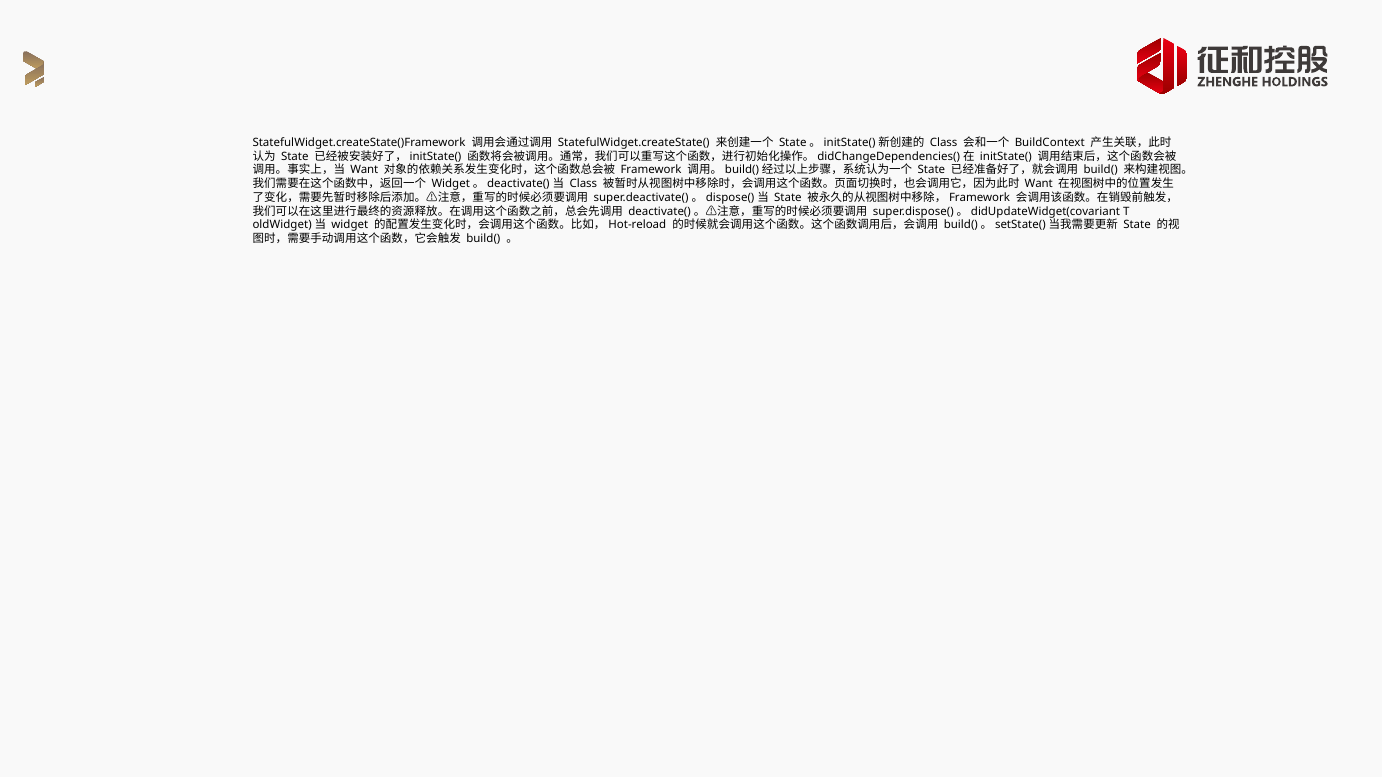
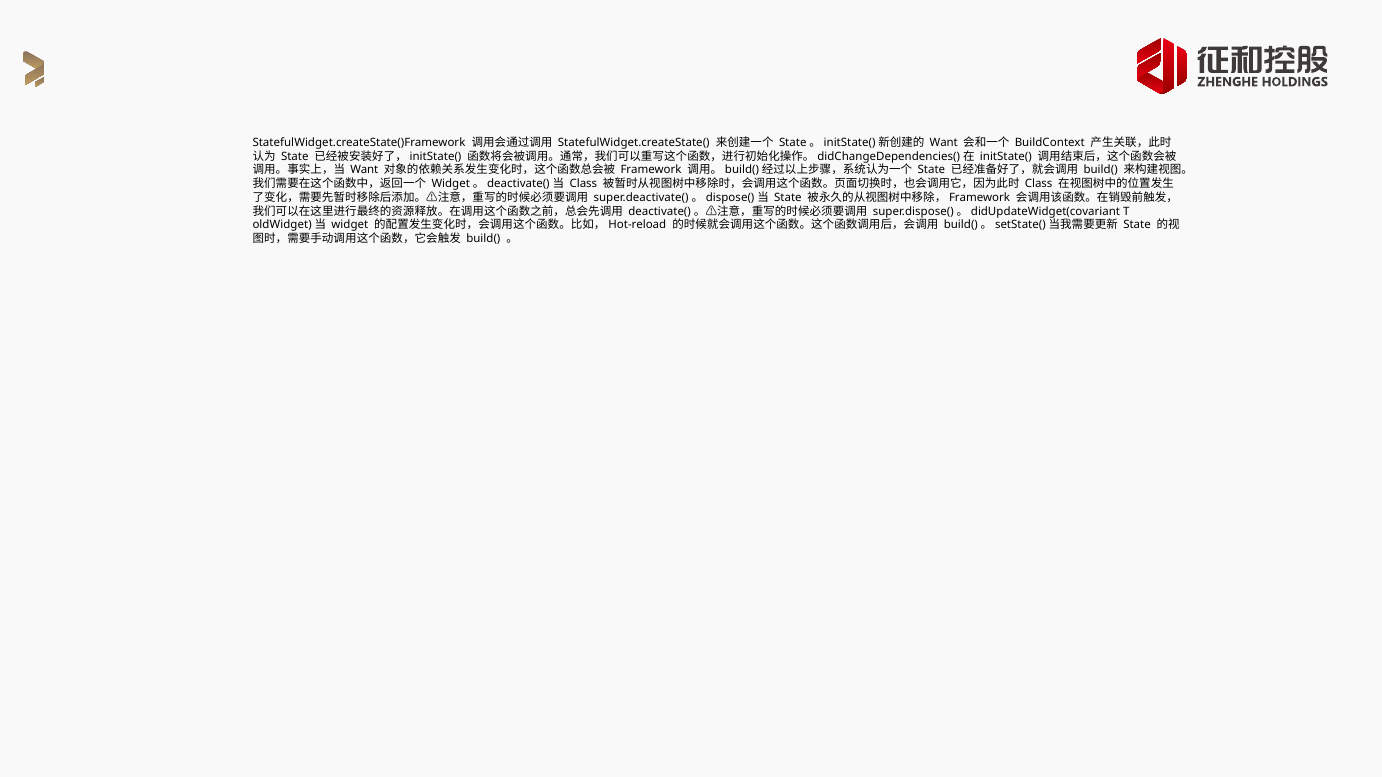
Class at (944, 143): Class -> Want
Want at (1039, 184): Want -> Class
